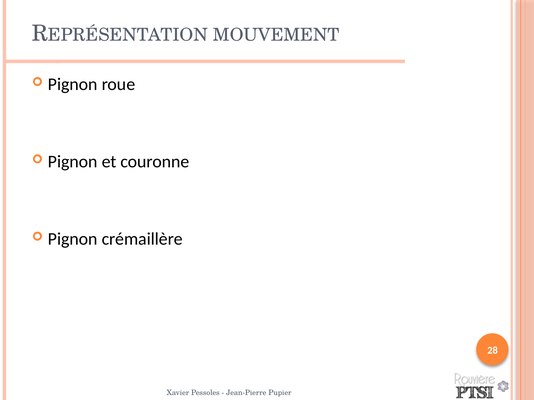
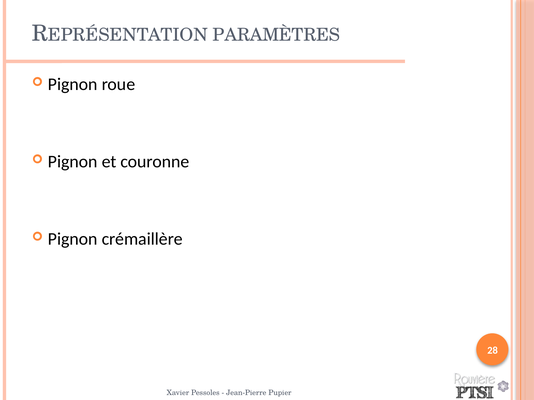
MOUVEMENT: MOUVEMENT -> PARAMÈTRES
